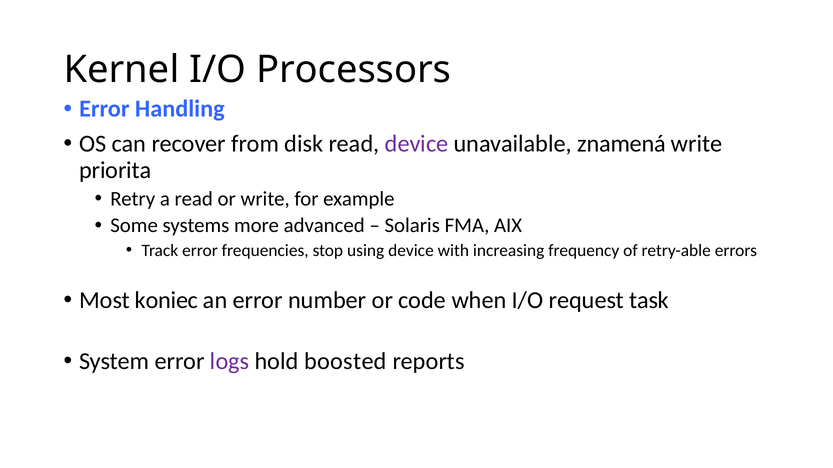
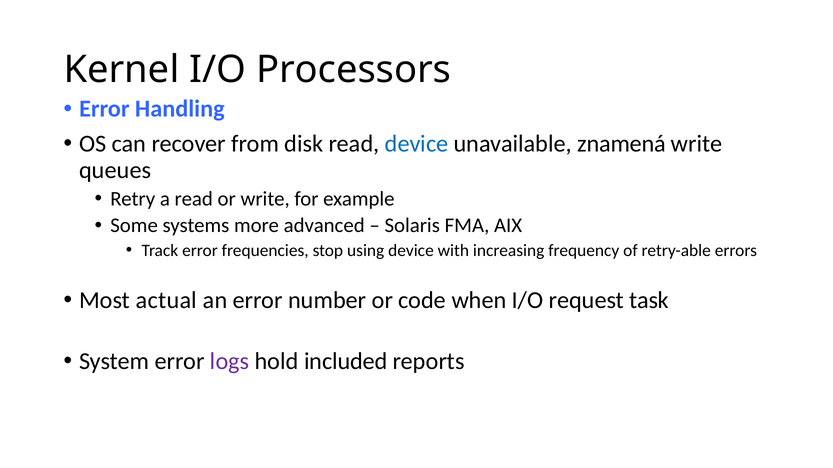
device at (417, 144) colour: purple -> blue
priorita: priorita -> queues
koniec: koniec -> actual
boosted: boosted -> included
